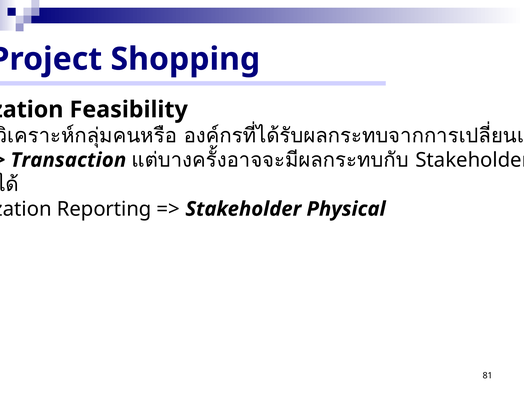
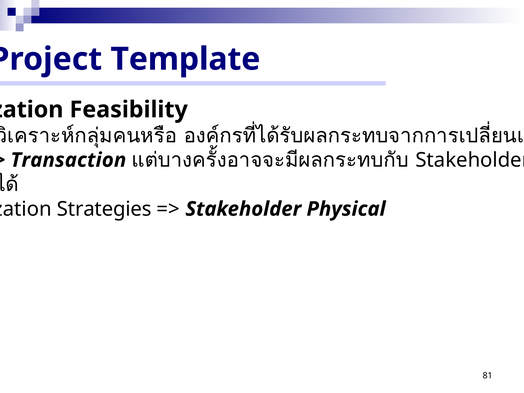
Shopping: Shopping -> Template
Reporting: Reporting -> Strategies
